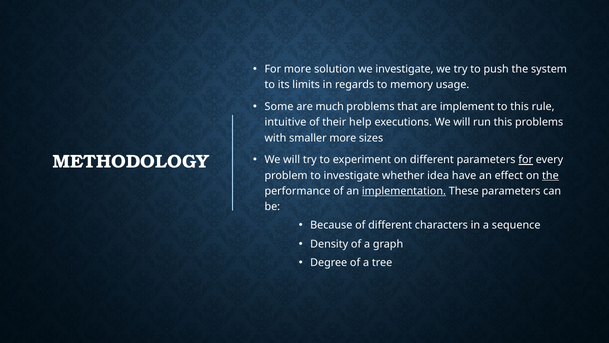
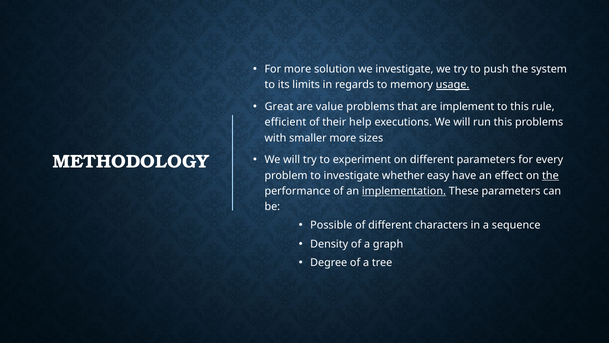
usage underline: none -> present
Some: Some -> Great
much: much -> value
intuitive: intuitive -> efficient
for at (526, 160) underline: present -> none
idea: idea -> easy
Because: Because -> Possible
